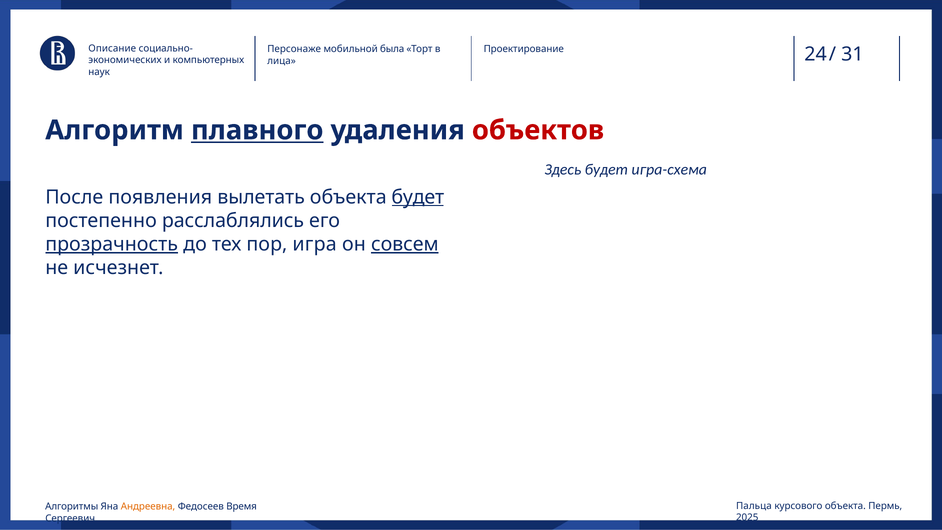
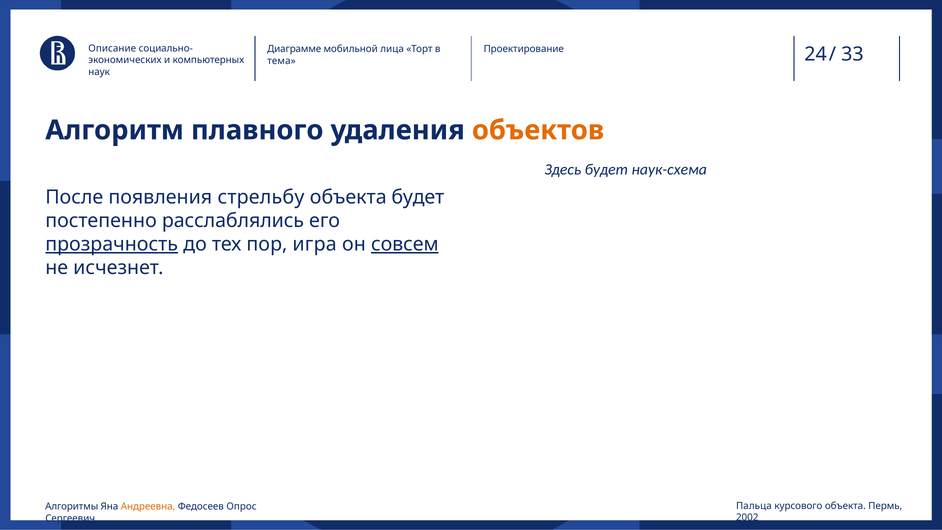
Персонаже: Персонаже -> Диаграмме
была: была -> лица
31: 31 -> 33
лица: лица -> тема
плавного underline: present -> none
объектов colour: red -> orange
игра-схема: игра-схема -> наук-схема
вылетать: вылетать -> стрельбу
будет at (418, 197) underline: present -> none
Время: Время -> Опрос
2025: 2025 -> 2002
